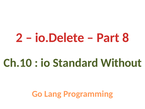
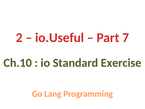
io.Delete: io.Delete -> io.Useful
8: 8 -> 7
Without: Without -> Exercise
